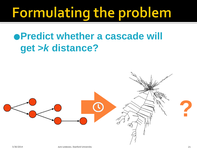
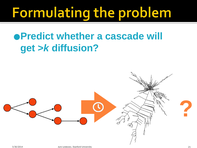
distance: distance -> diffusion
